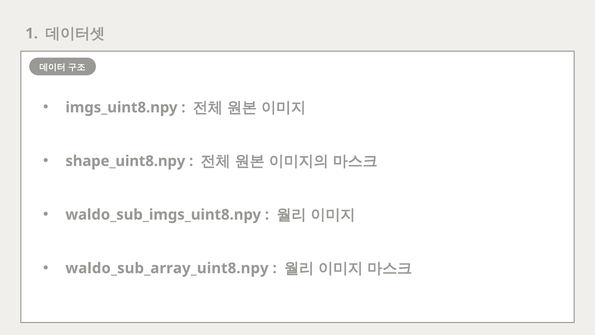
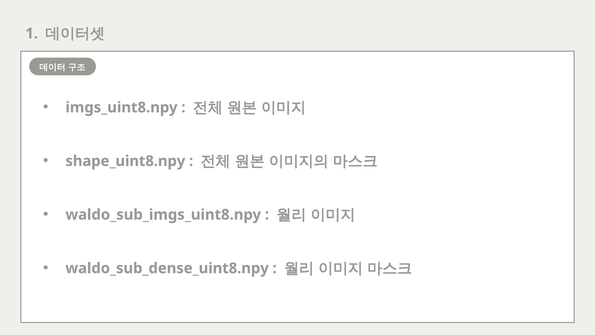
waldo_sub_array_uint8.npy: waldo_sub_array_uint8.npy -> waldo_sub_dense_uint8.npy
